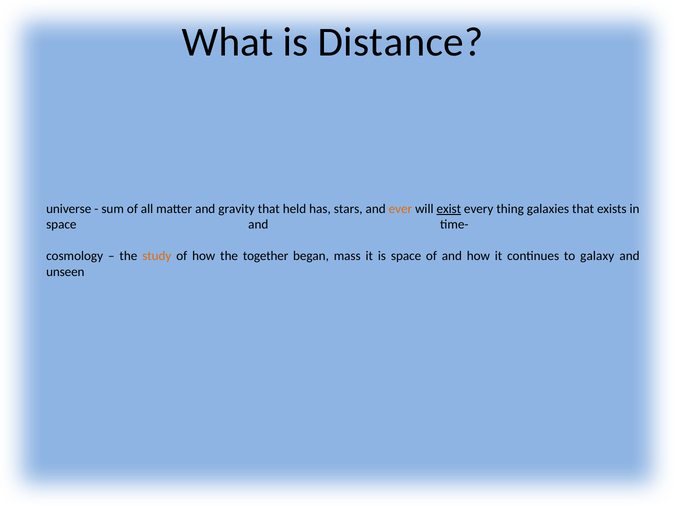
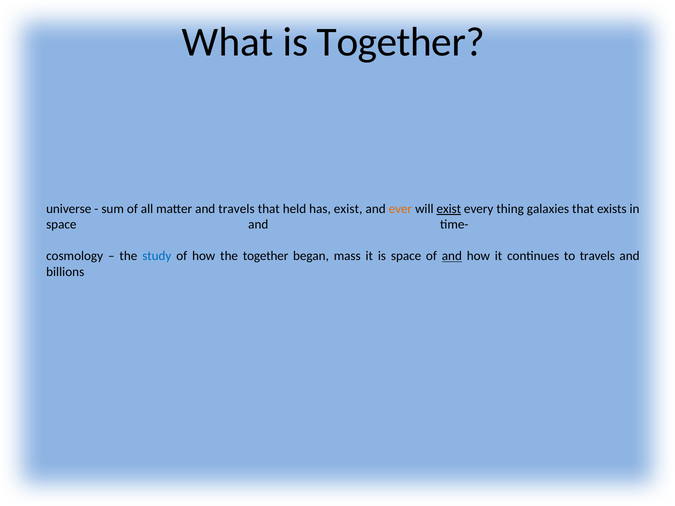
is Distance: Distance -> Together
and gravity: gravity -> travels
has stars: stars -> exist
study colour: orange -> blue
and at (452, 256) underline: none -> present
to galaxy: galaxy -> travels
unseen: unseen -> billions
